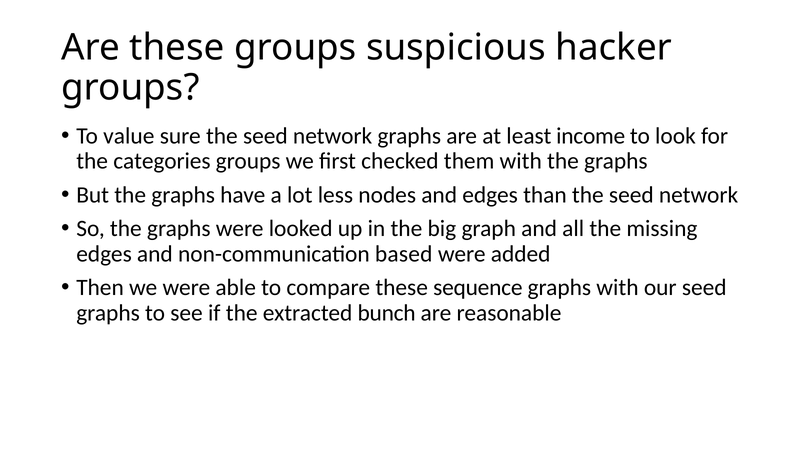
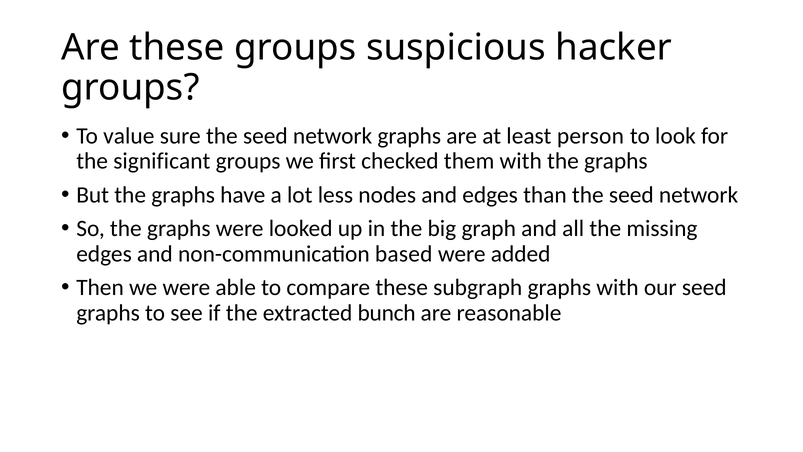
income: income -> person
categories: categories -> significant
sequence: sequence -> subgraph
